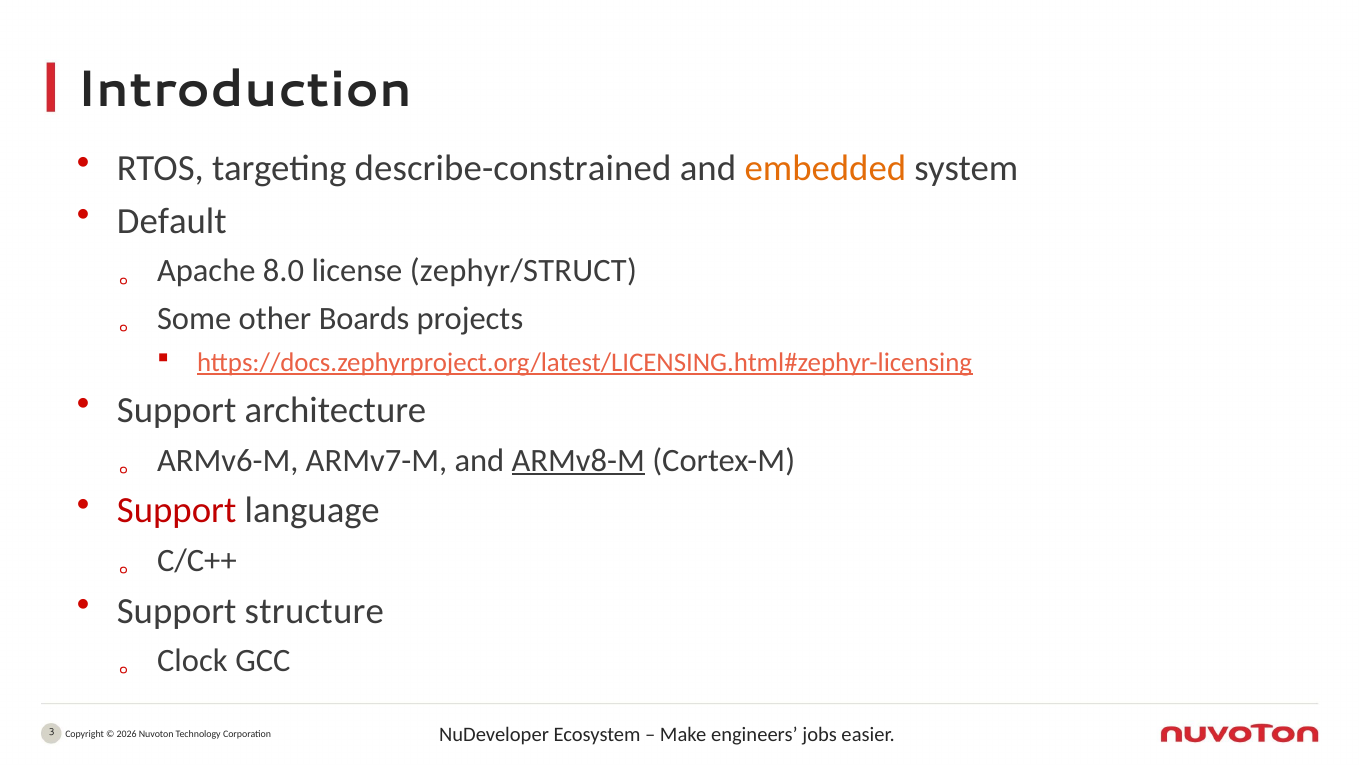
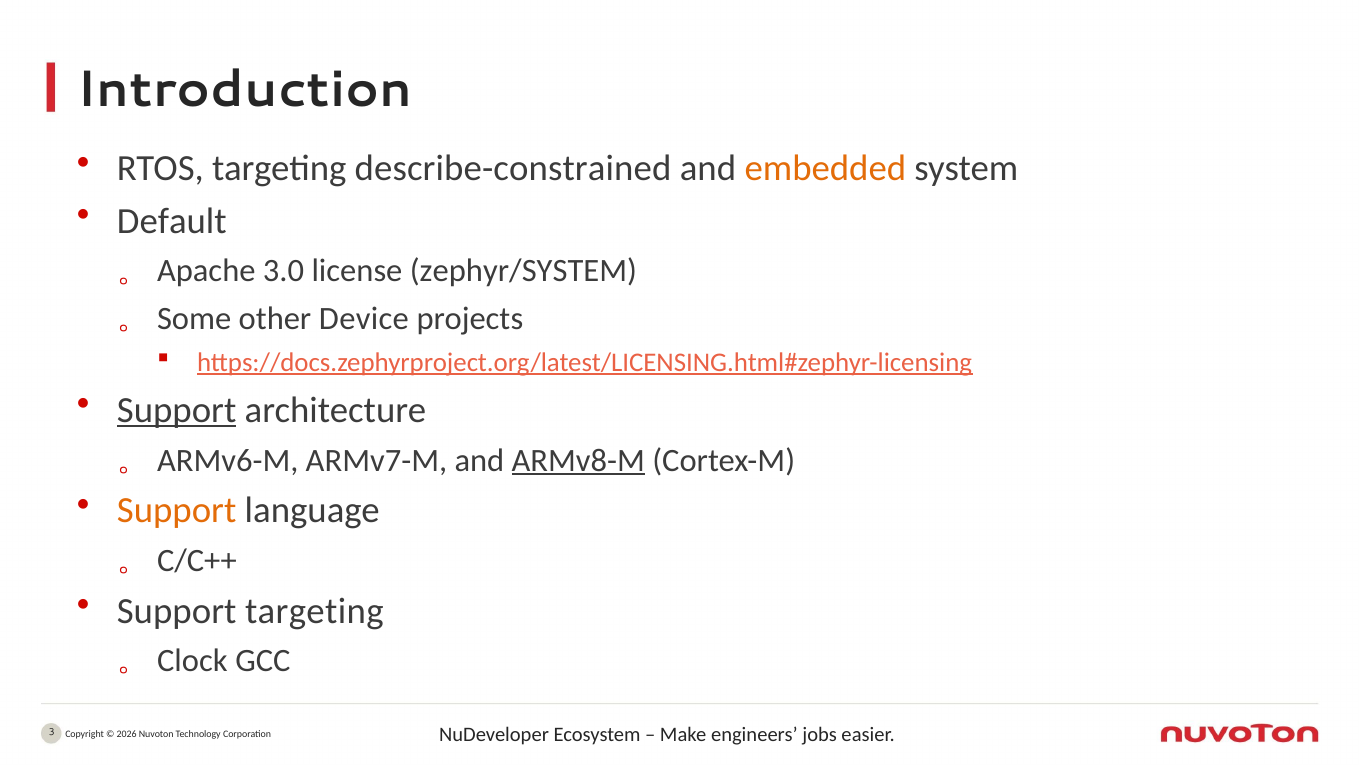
8.0: 8.0 -> 3.0
zephyr/STRUCT: zephyr/STRUCT -> zephyr/SYSTEM
Boards: Boards -> Device
Support at (177, 410) underline: none -> present
Support at (177, 510) colour: red -> orange
Support structure: structure -> targeting
